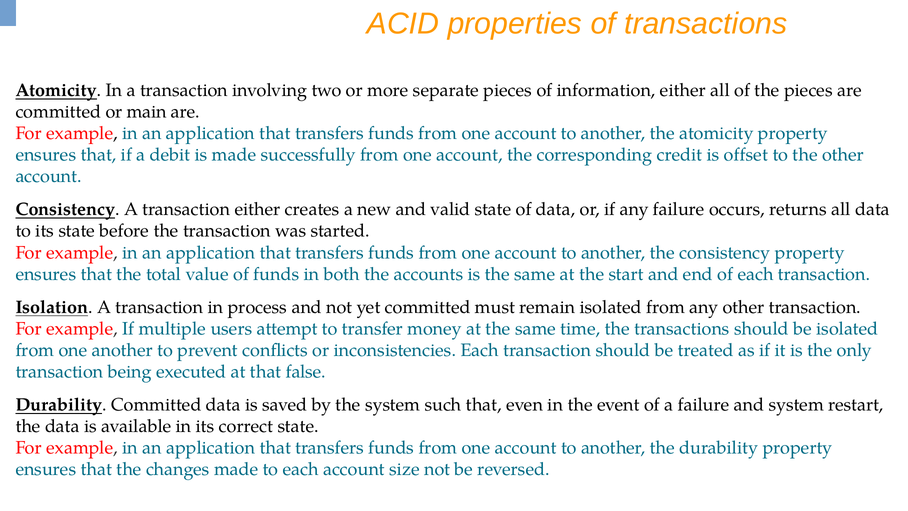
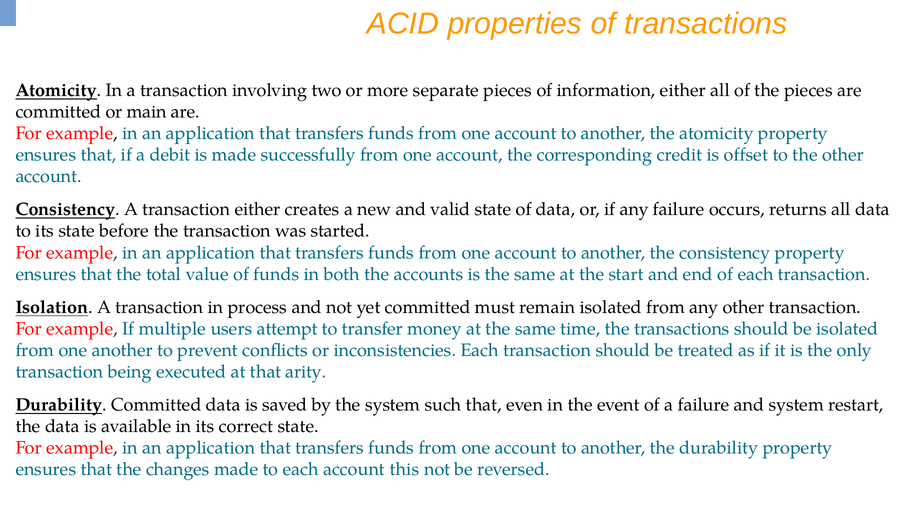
false: false -> arity
size: size -> this
